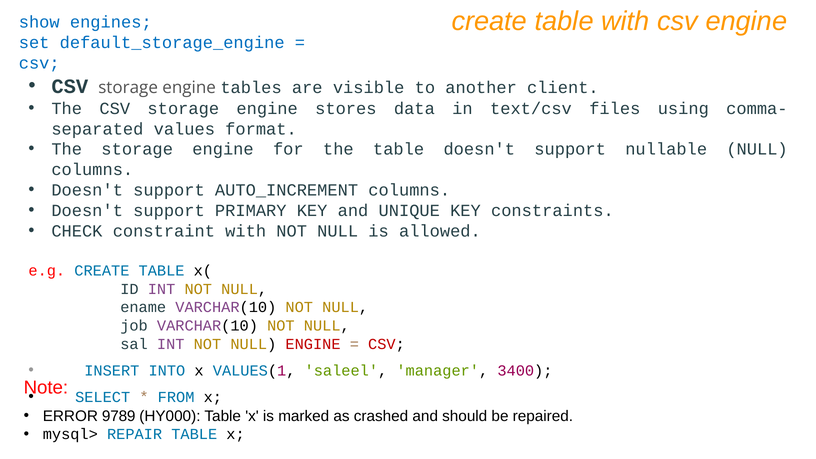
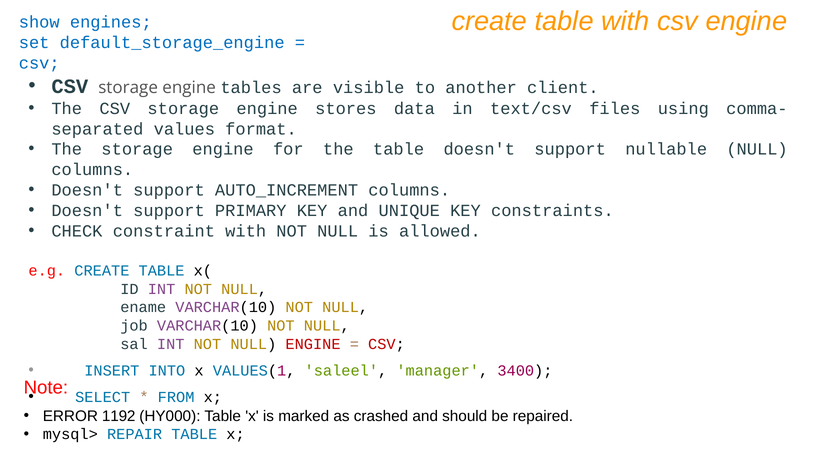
9789: 9789 -> 1192
